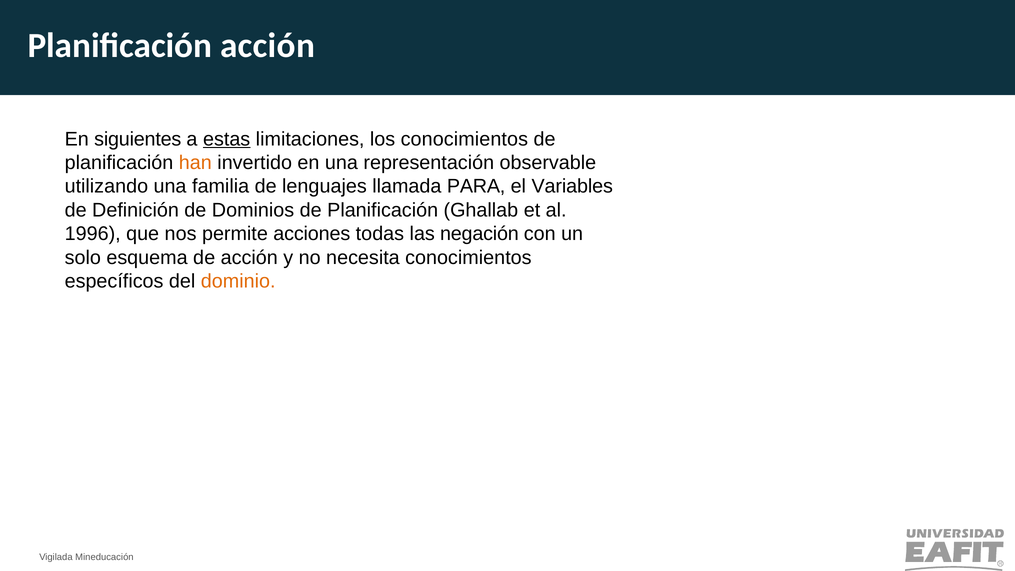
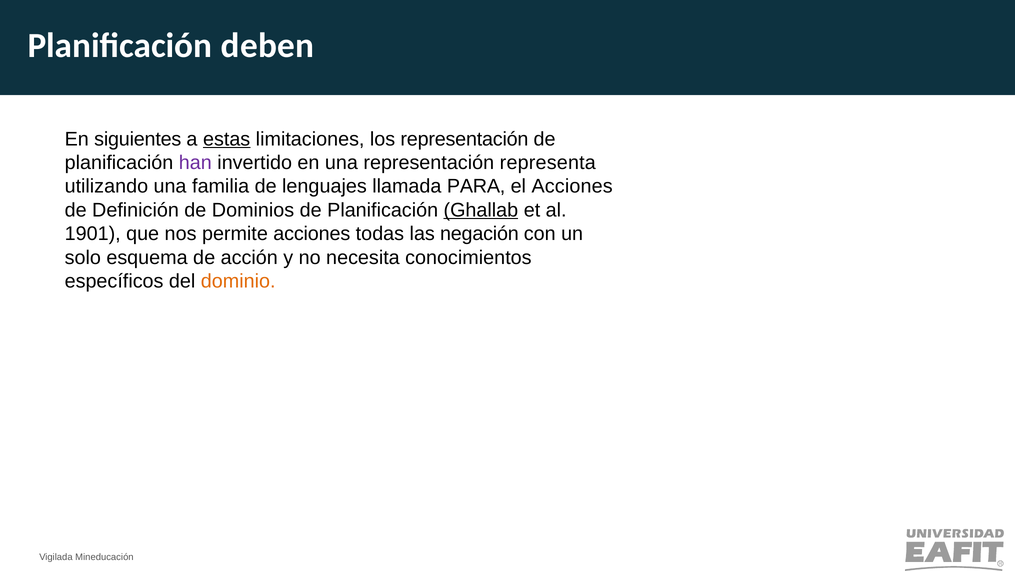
Planificación acción: acción -> deben
los conocimientos: conocimientos -> representación
han colour: orange -> purple
observable: observable -> representa
el Variables: Variables -> Acciones
Ghallab underline: none -> present
1996: 1996 -> 1901
